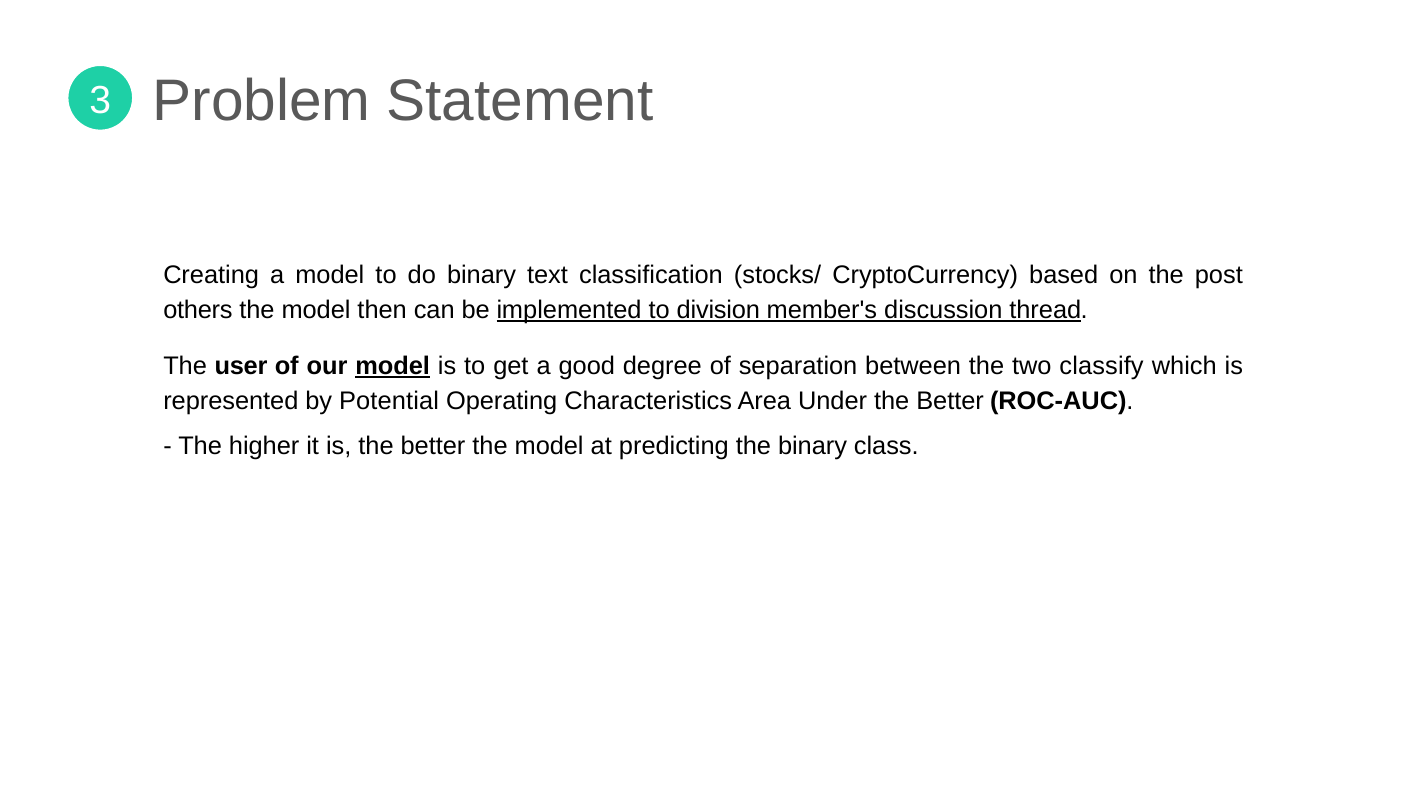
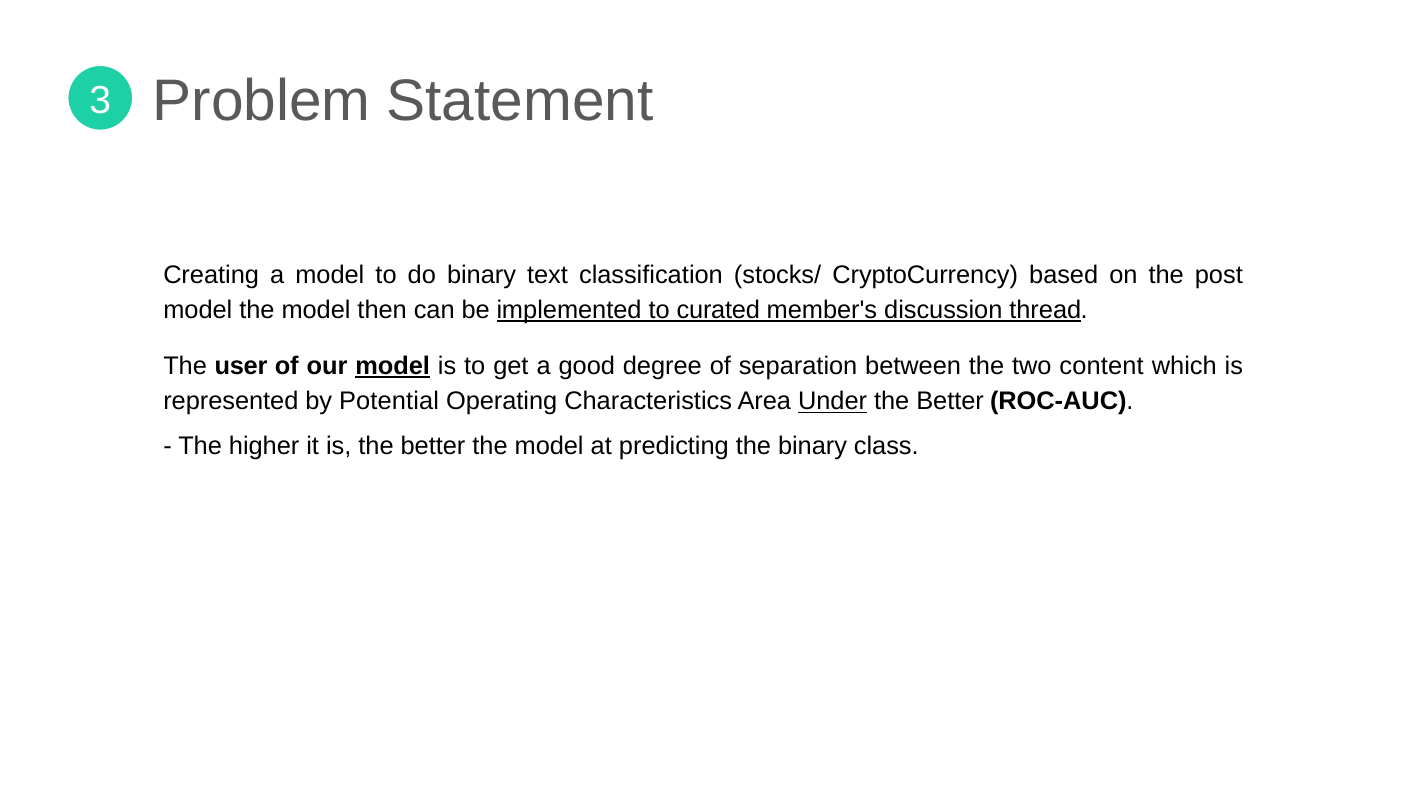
others at (198, 310): others -> model
division: division -> curated
classify: classify -> content
Under underline: none -> present
